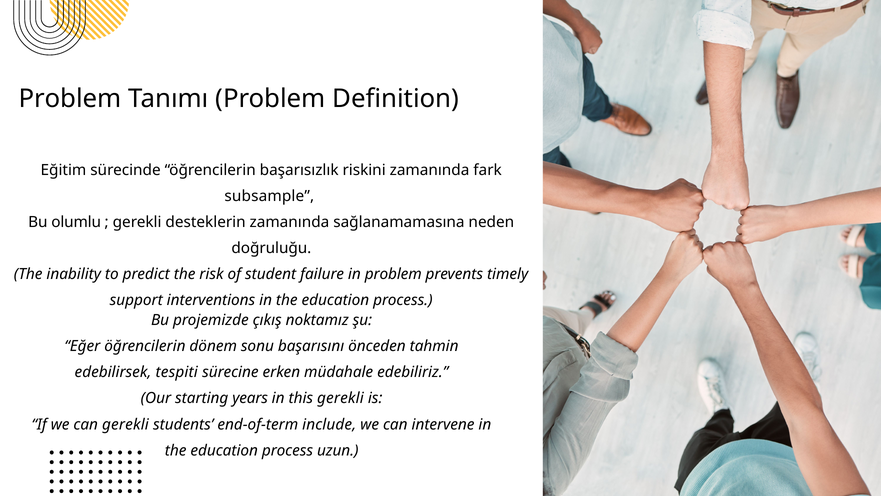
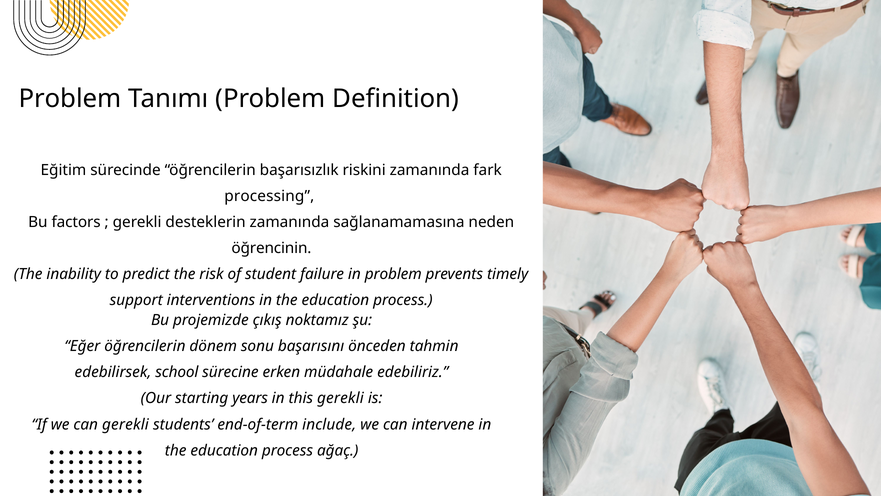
subsample: subsample -> processing
olumlu: olumlu -> factors
doğruluğu: doğruluğu -> öğrencinin
tespiti: tespiti -> school
uzun: uzun -> ağaç
